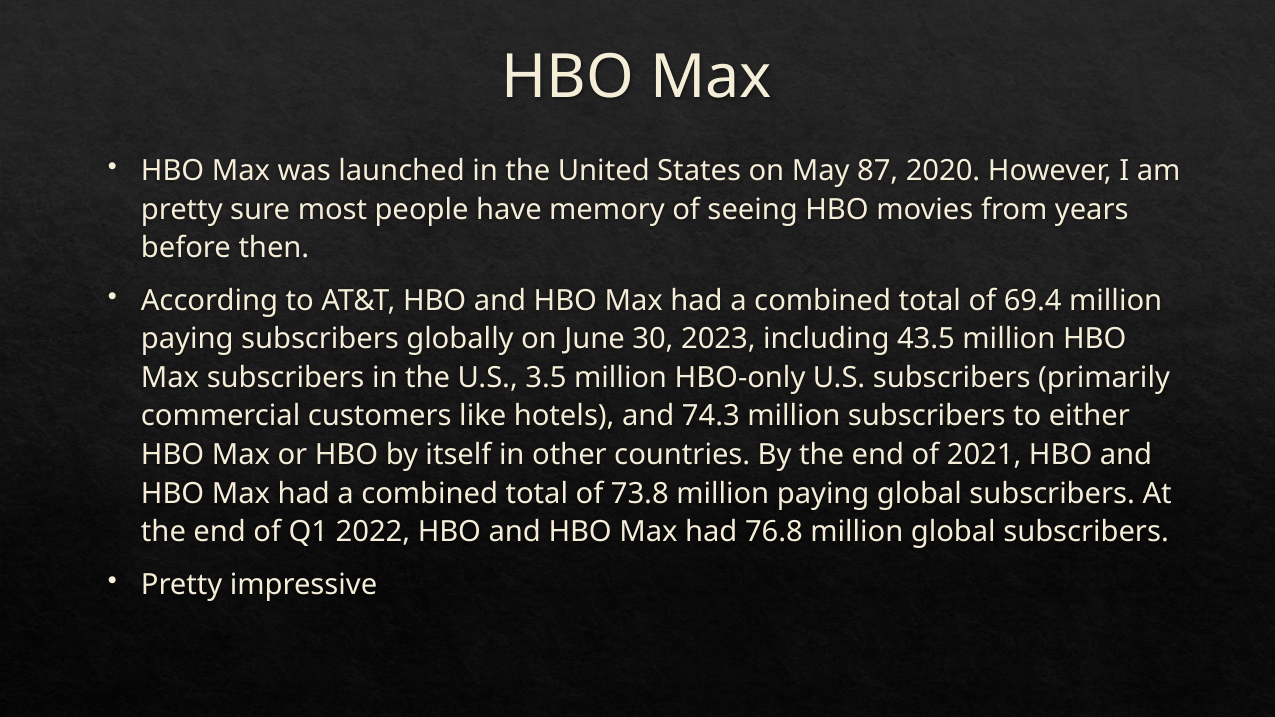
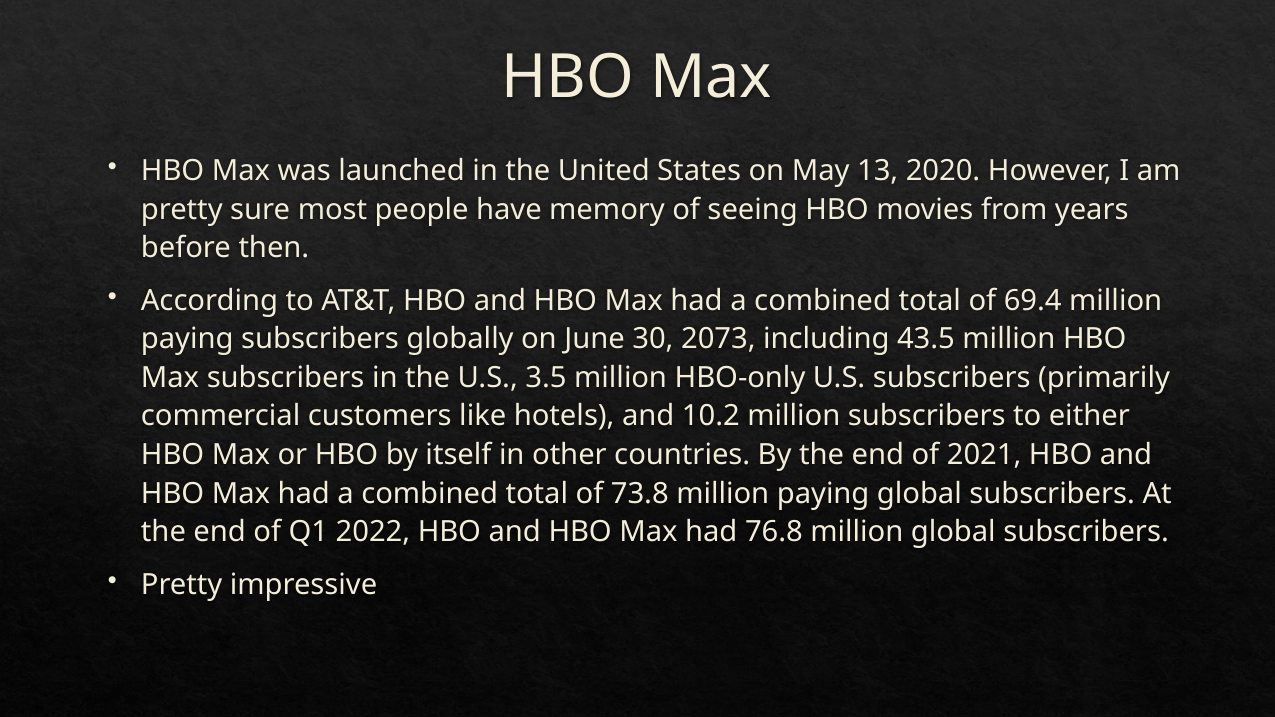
87: 87 -> 13
2023: 2023 -> 2073
74.3: 74.3 -> 10.2
